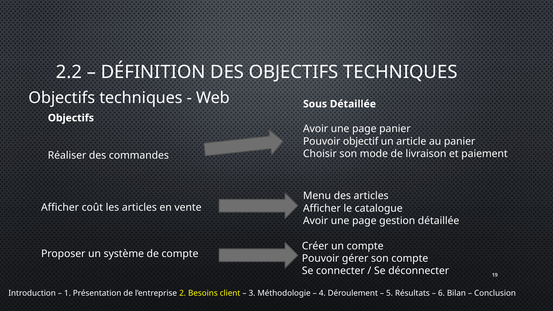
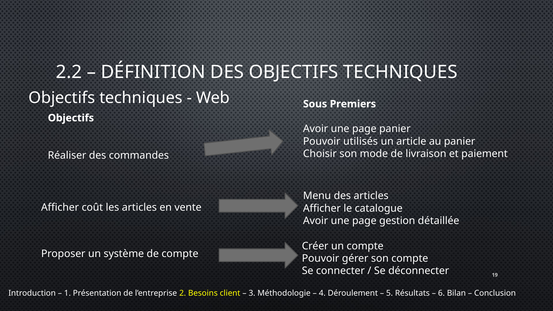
Sous Détaillée: Détaillée -> Premiers
objectif: objectif -> utilisés
